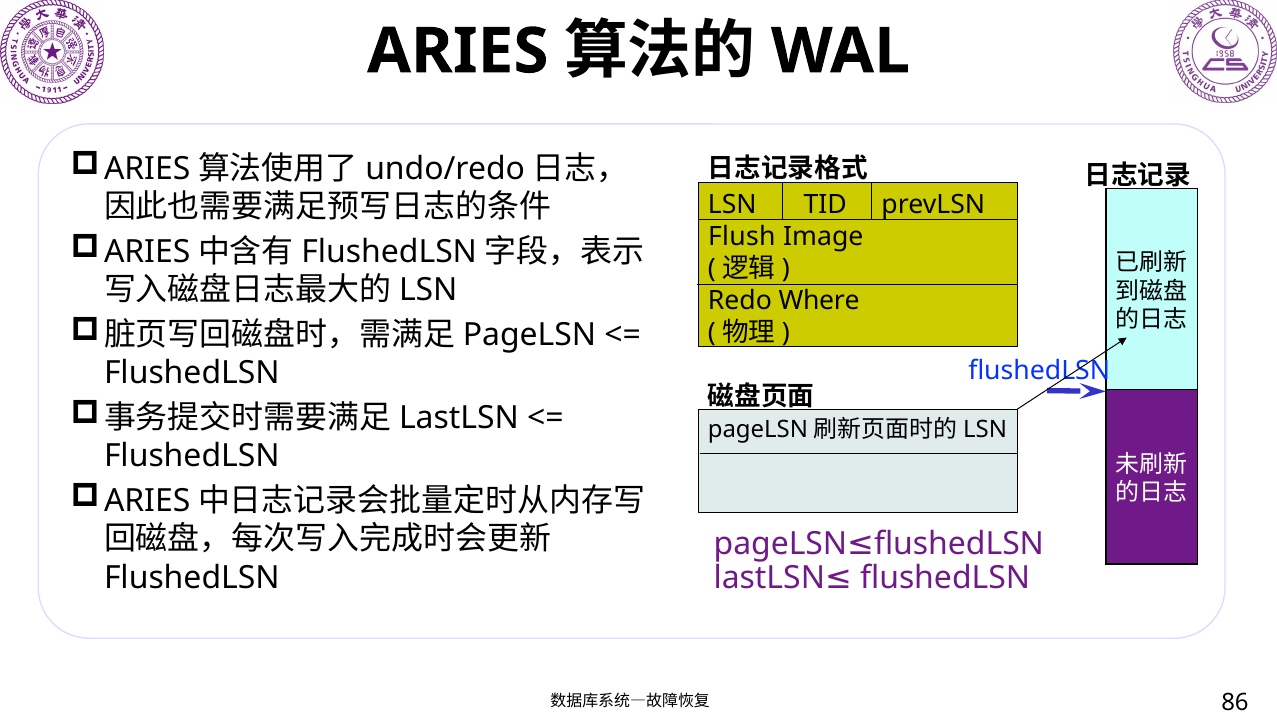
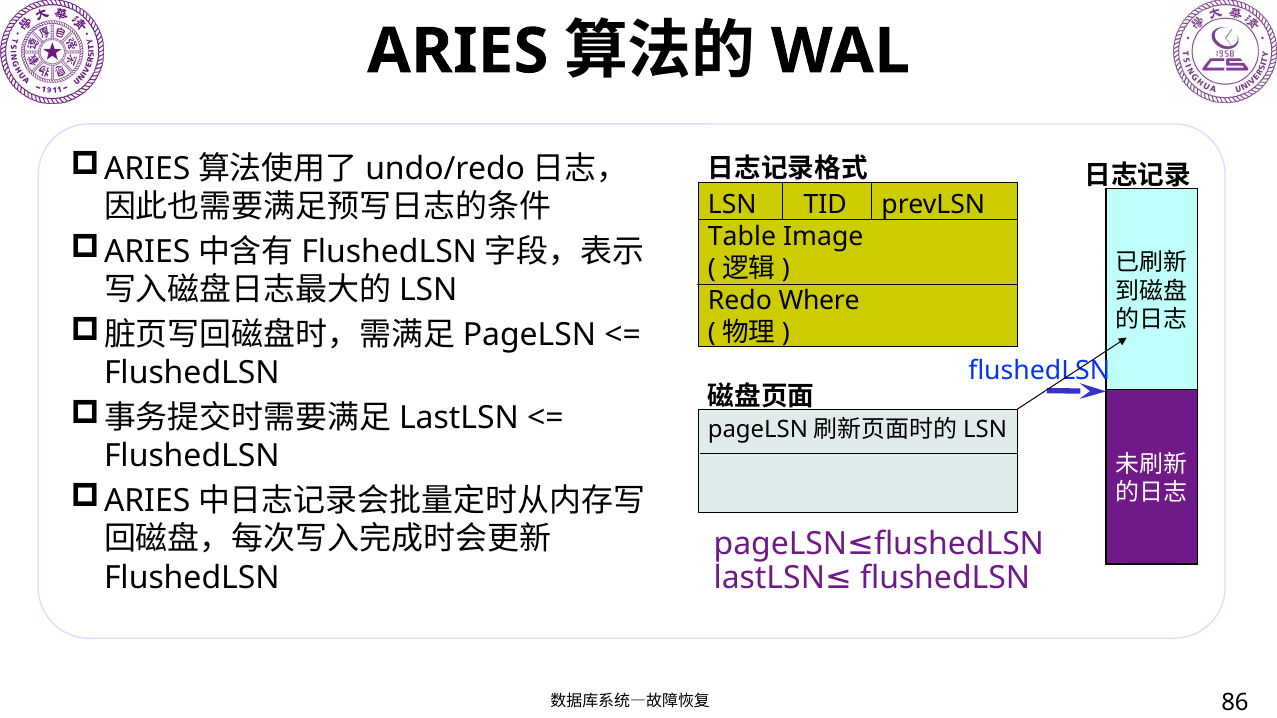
Flush: Flush -> Table
